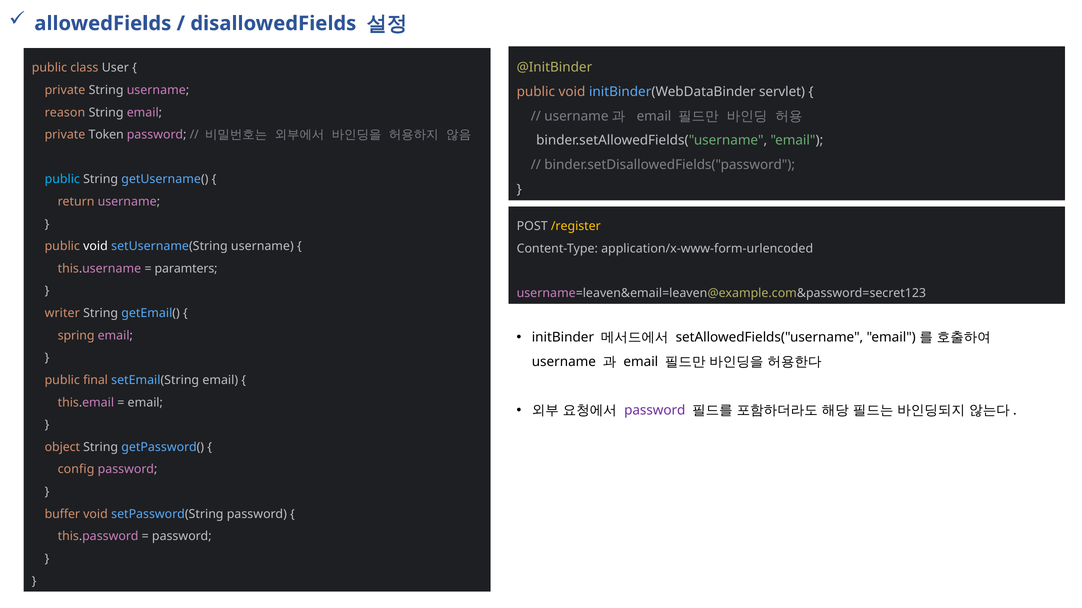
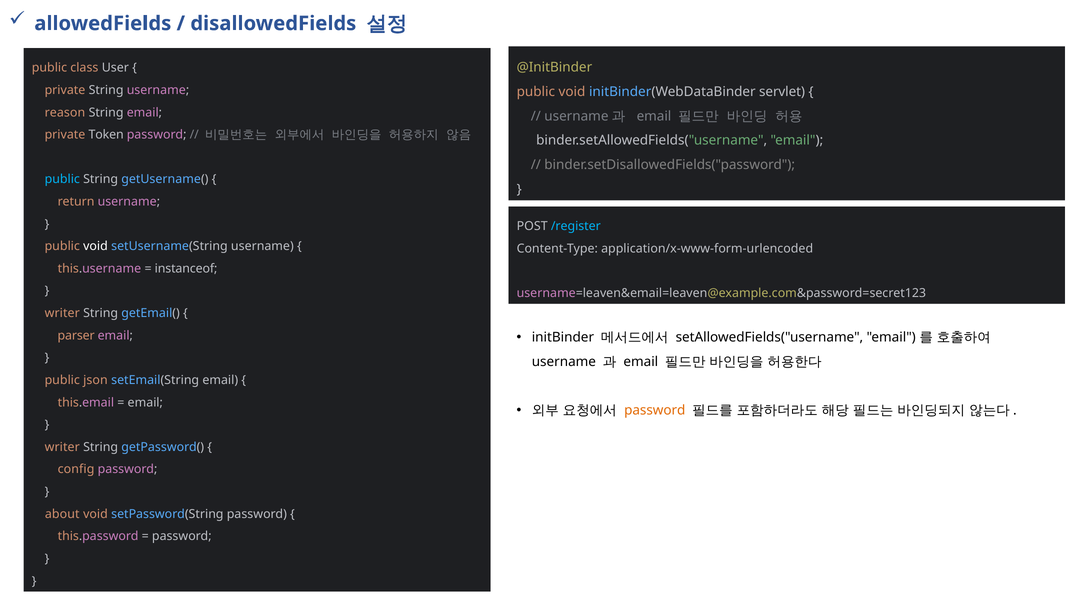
/register colour: yellow -> light blue
paramters: paramters -> instanceof
spring: spring -> parser
final: final -> json
password at (655, 411) colour: purple -> orange
object at (62, 448): object -> writer
buffer: buffer -> about
